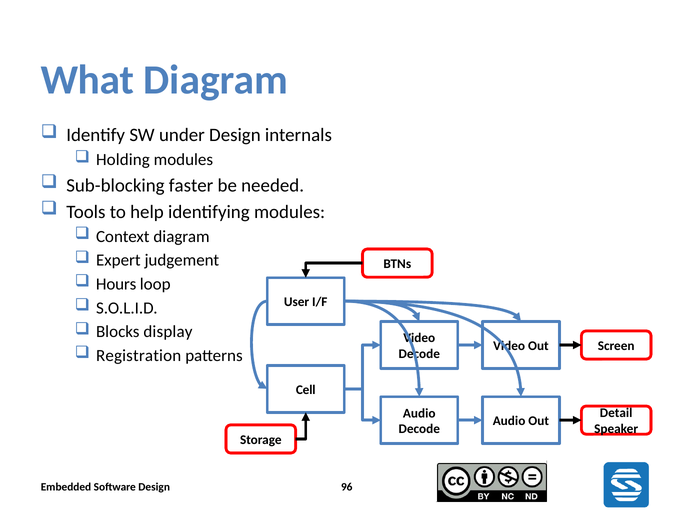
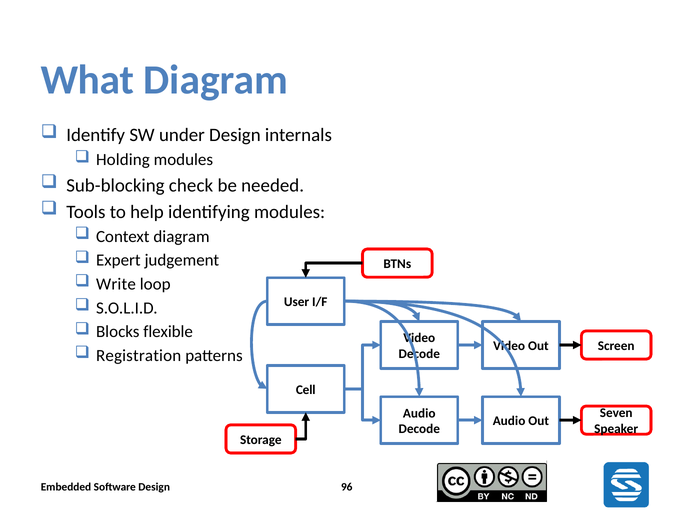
faster: faster -> check
Hours: Hours -> Write
display: display -> flexible
Detail: Detail -> Seven
